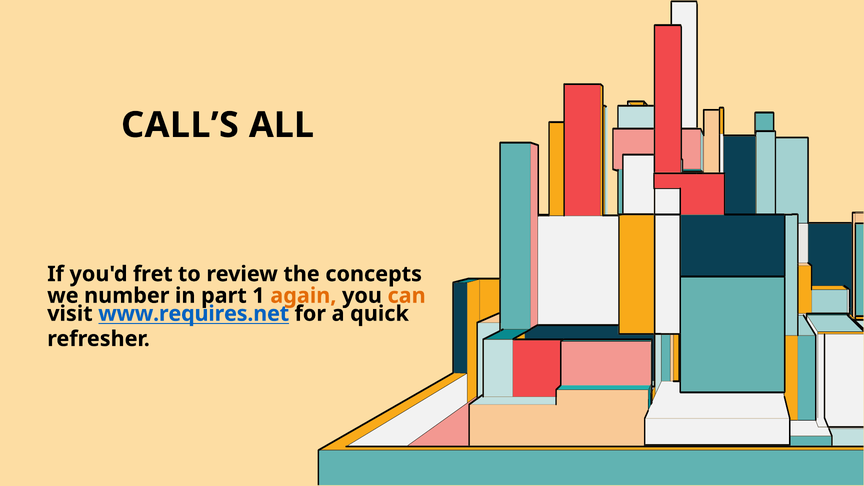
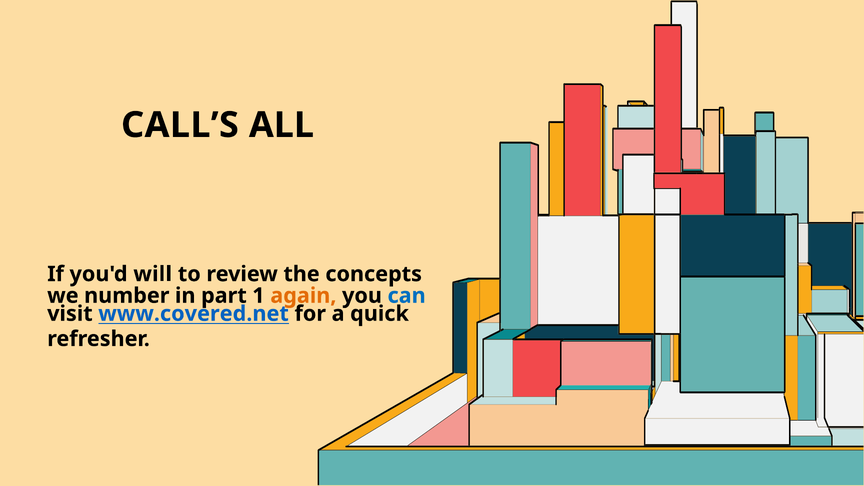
fret: fret -> will
can colour: orange -> blue
www.requires.net: www.requires.net -> www.covered.net
